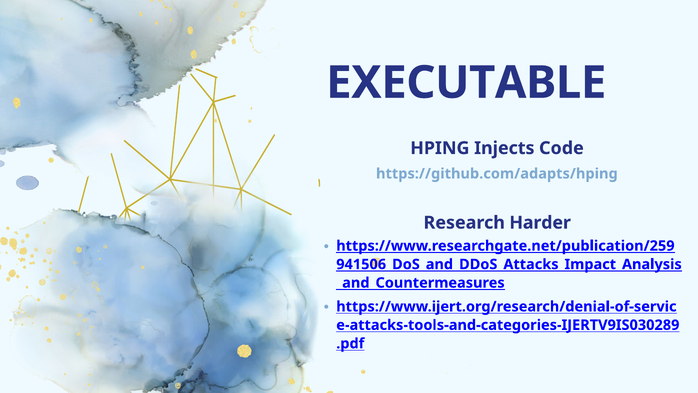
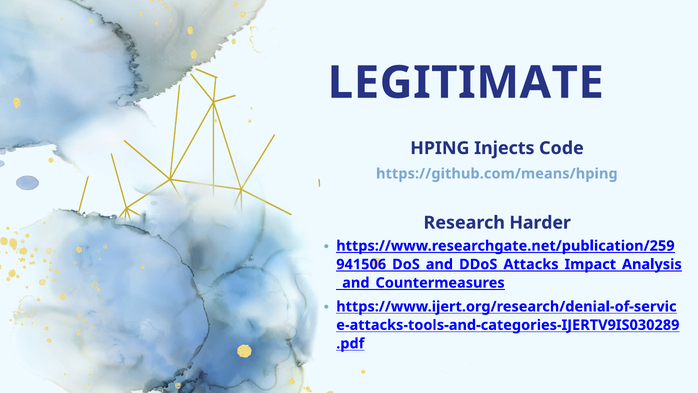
EXECUTABLE: EXECUTABLE -> LEGITIMATE
https://github.com/adapts/hping: https://github.com/adapts/hping -> https://github.com/means/hping
